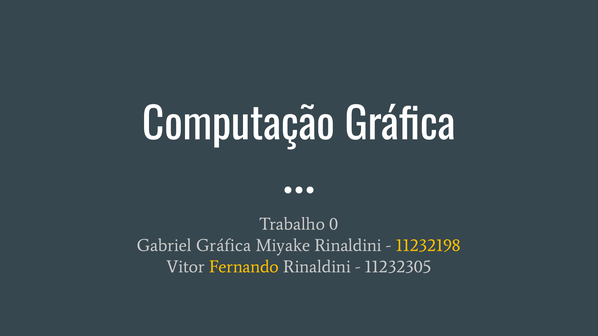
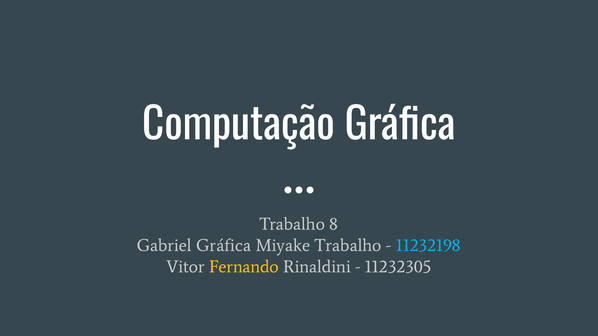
0: 0 -> 8
Miyake Rinaldini: Rinaldini -> Trabalho
11232198 colour: yellow -> light blue
